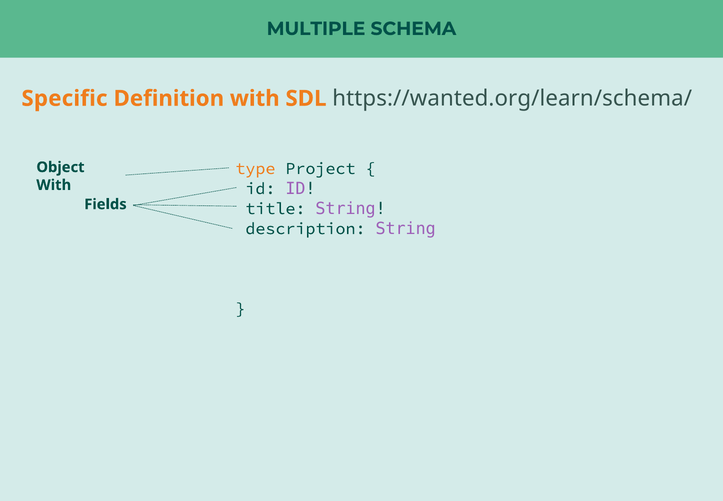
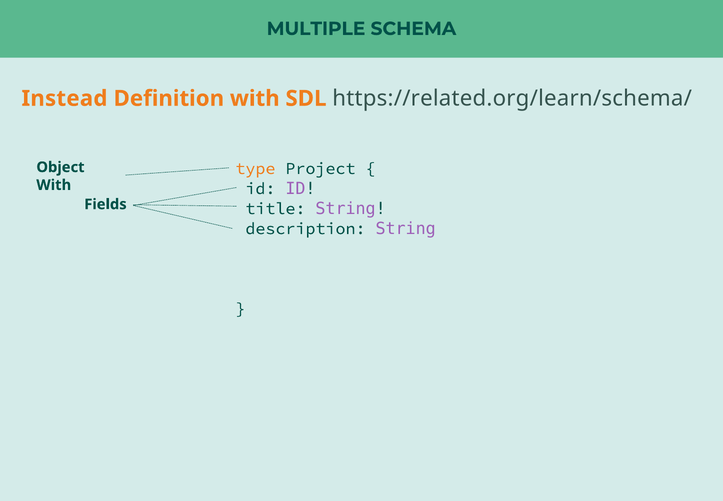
Specific: Specific -> Instead
https://wanted.org/learn/schema/: https://wanted.org/learn/schema/ -> https://related.org/learn/schema/
